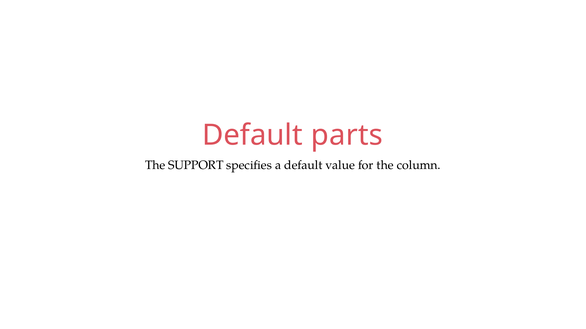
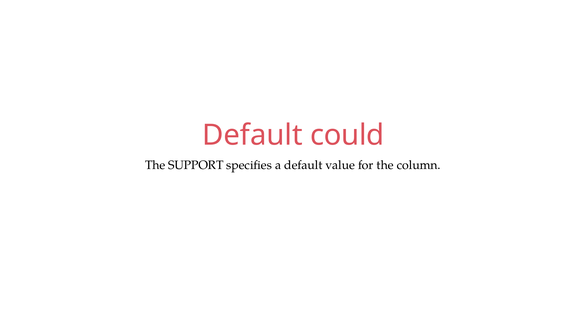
parts: parts -> could
